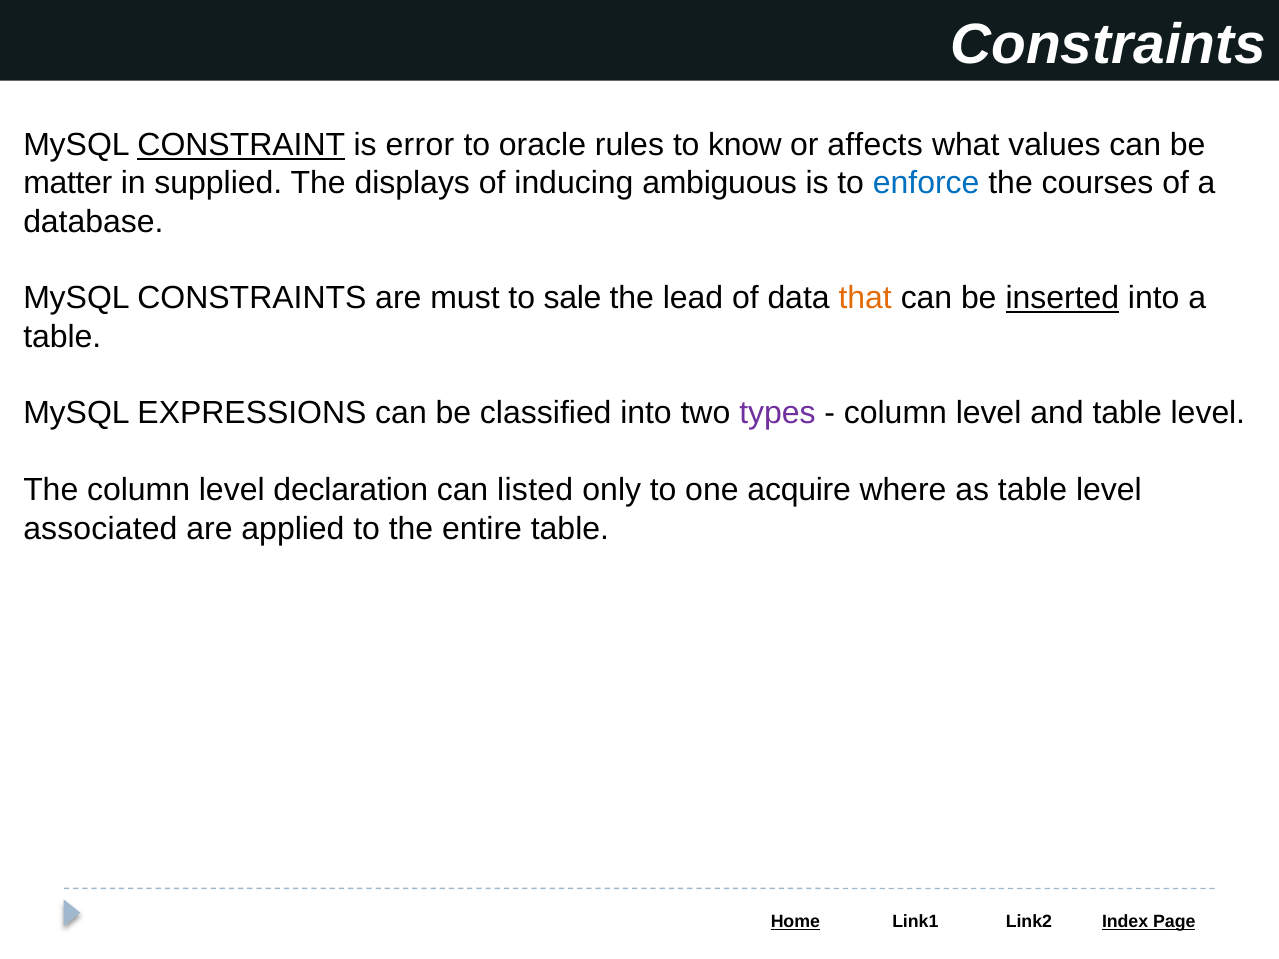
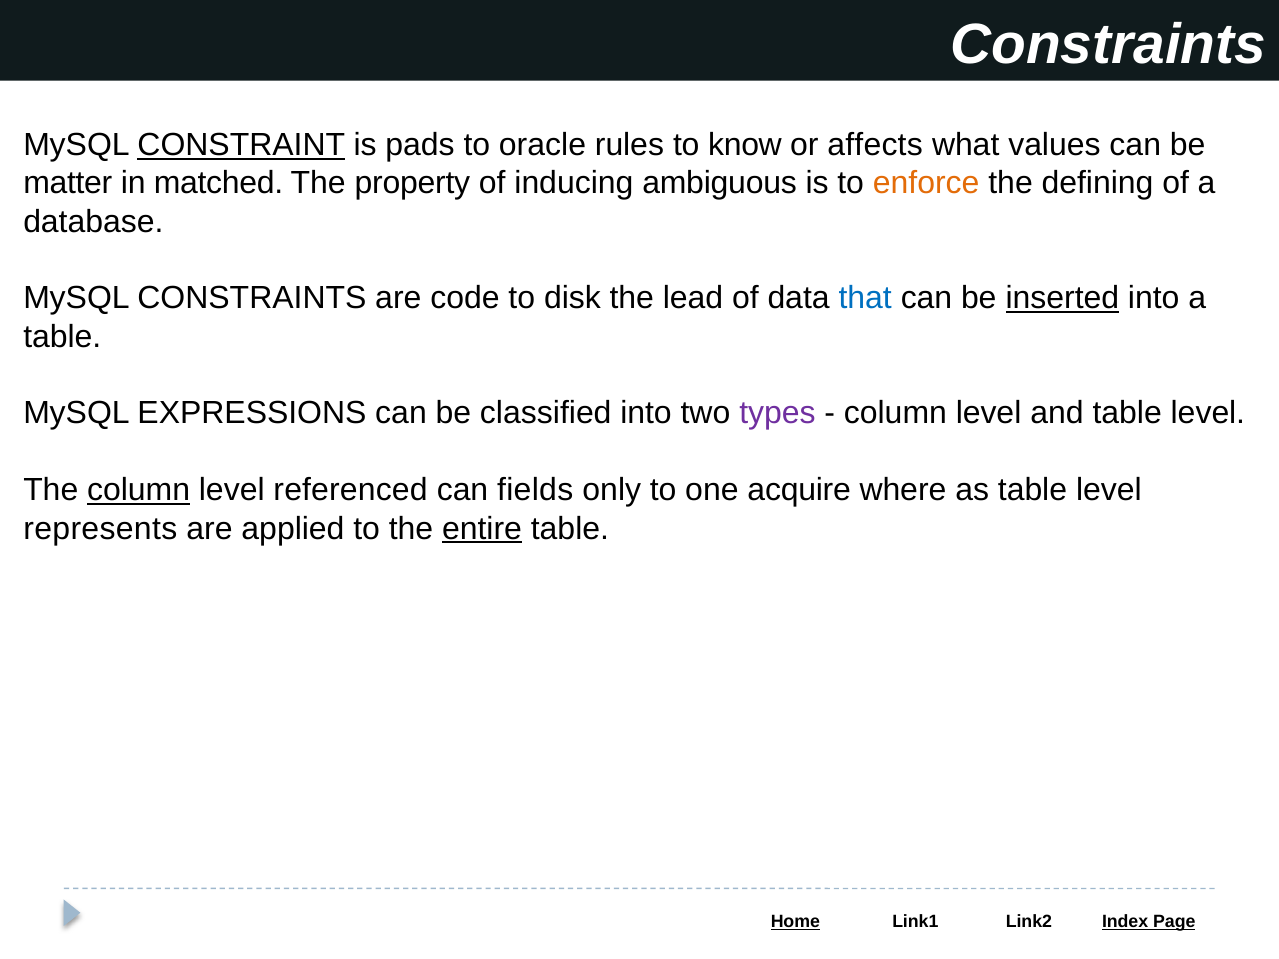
error: error -> pads
supplied: supplied -> matched
displays: displays -> property
enforce colour: blue -> orange
courses: courses -> defining
must: must -> code
sale: sale -> disk
that colour: orange -> blue
column at (139, 490) underline: none -> present
declaration: declaration -> referenced
listed: listed -> fields
associated: associated -> represents
entire underline: none -> present
